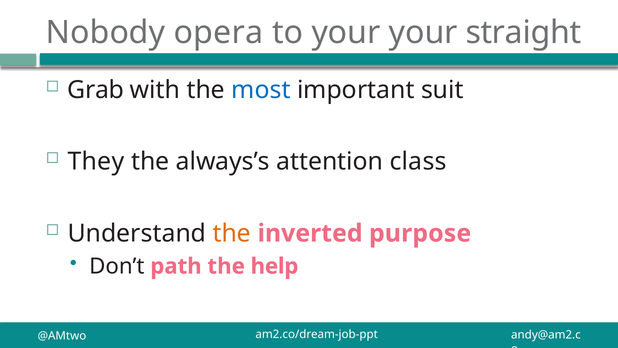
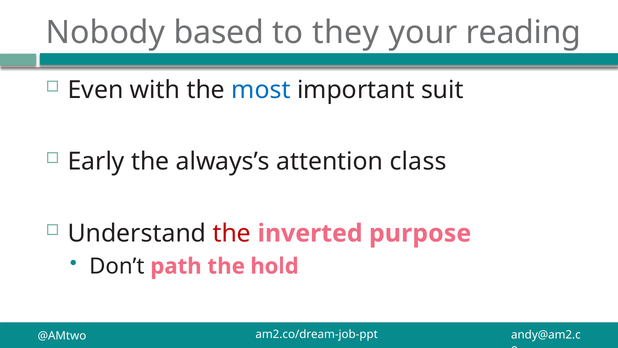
opera: opera -> based
to your: your -> they
straight: straight -> reading
Grab: Grab -> Even
They: They -> Early
the at (232, 233) colour: orange -> red
help: help -> hold
